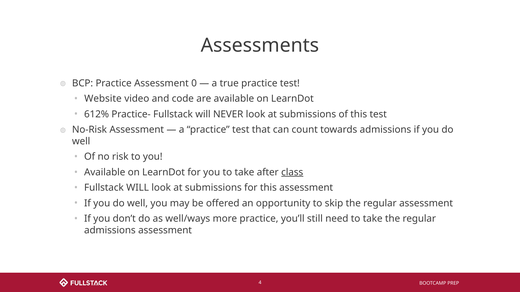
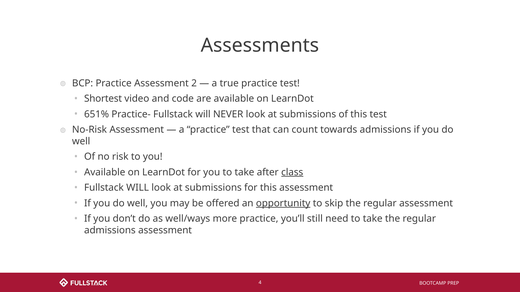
0: 0 -> 2
Website: Website -> Shortest
612%: 612% -> 651%
opportunity underline: none -> present
